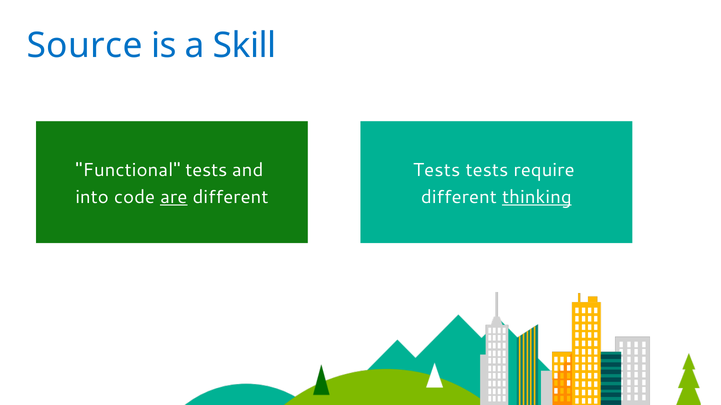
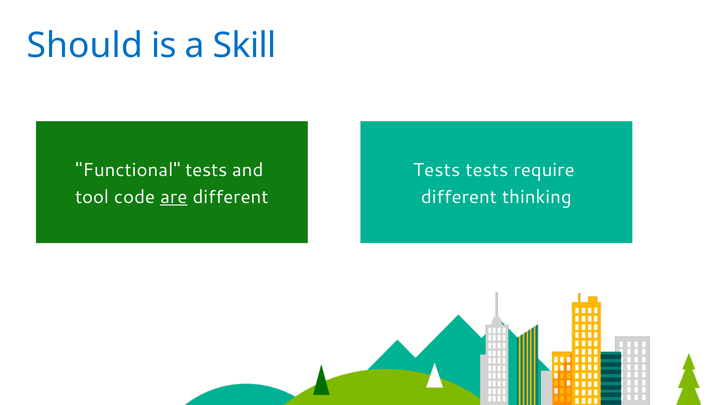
Source: Source -> Should
into: into -> tool
thinking underline: present -> none
